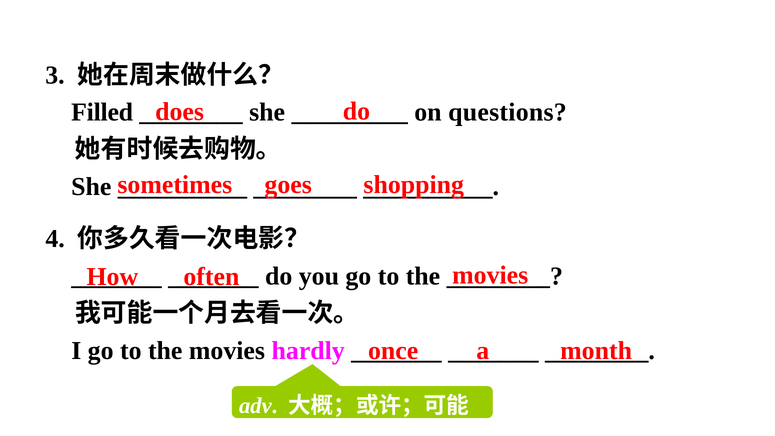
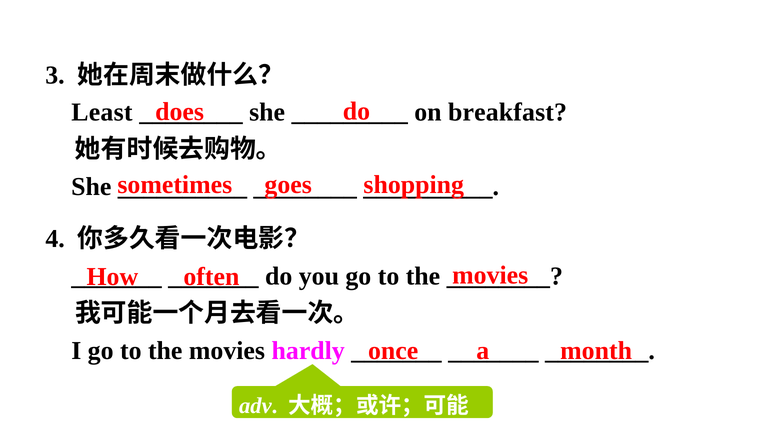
Filled: Filled -> Least
questions: questions -> breakfast
